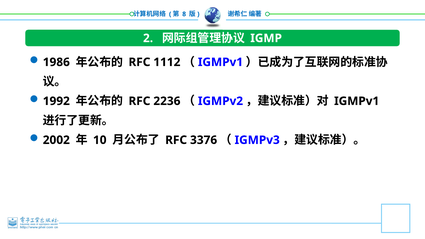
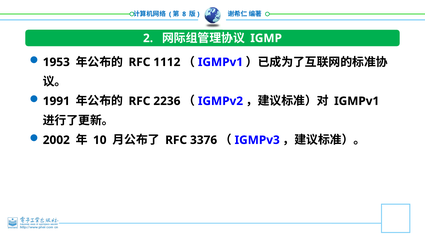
1986: 1986 -> 1953
1992: 1992 -> 1991
